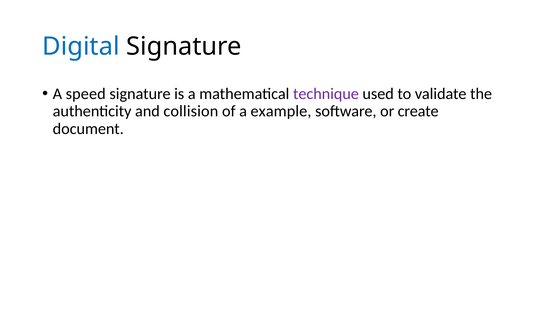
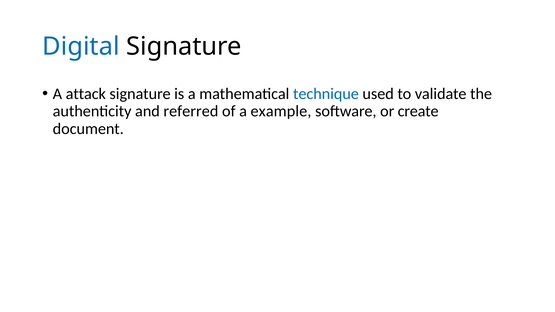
speed: speed -> attack
technique colour: purple -> blue
collision: collision -> referred
